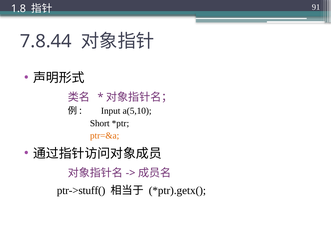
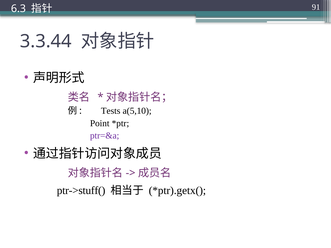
1.8: 1.8 -> 6.3
7.8.44: 7.8.44 -> 3.3.44
Input: Input -> Tests
Short: Short -> Point
ptr=&a colour: orange -> purple
